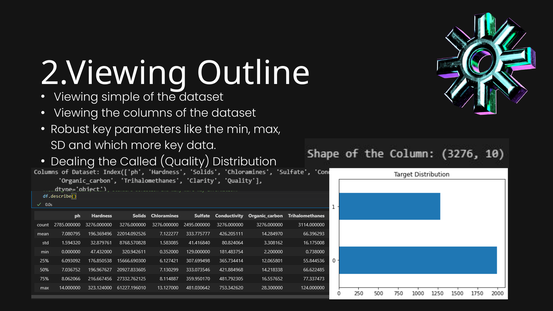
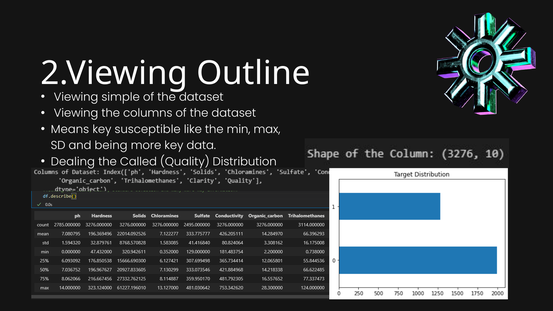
Robust: Robust -> Means
parameters: parameters -> susceptible
which: which -> being
